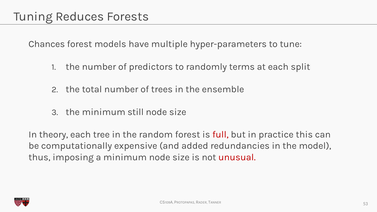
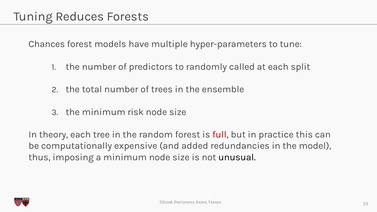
terms: terms -> called
still: still -> risk
unusual colour: red -> black
